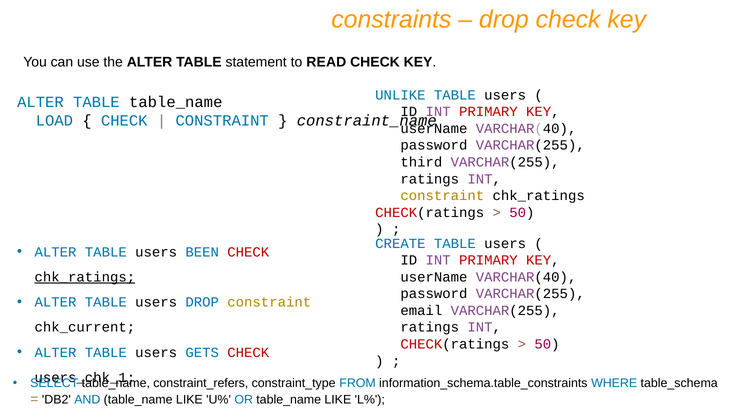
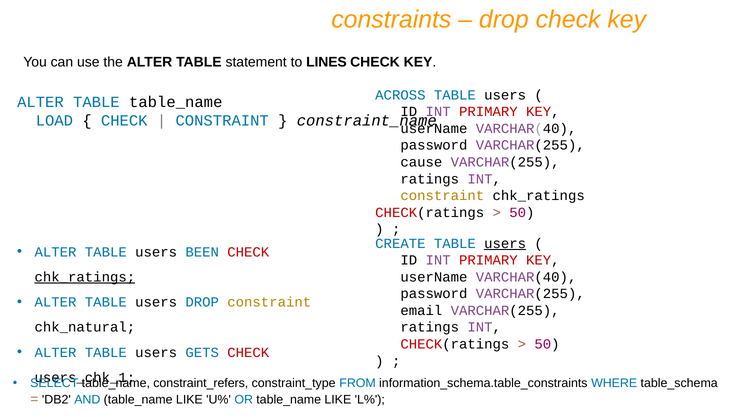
READ: READ -> LINES
UNLIKE: UNLIKE -> ACROSS
third: third -> cause
users at (505, 244) underline: none -> present
chk_current: chk_current -> chk_natural
